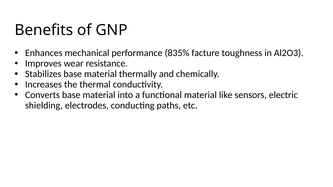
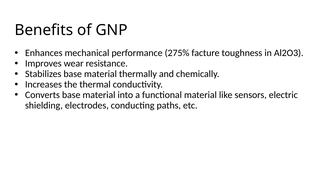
835%: 835% -> 275%
